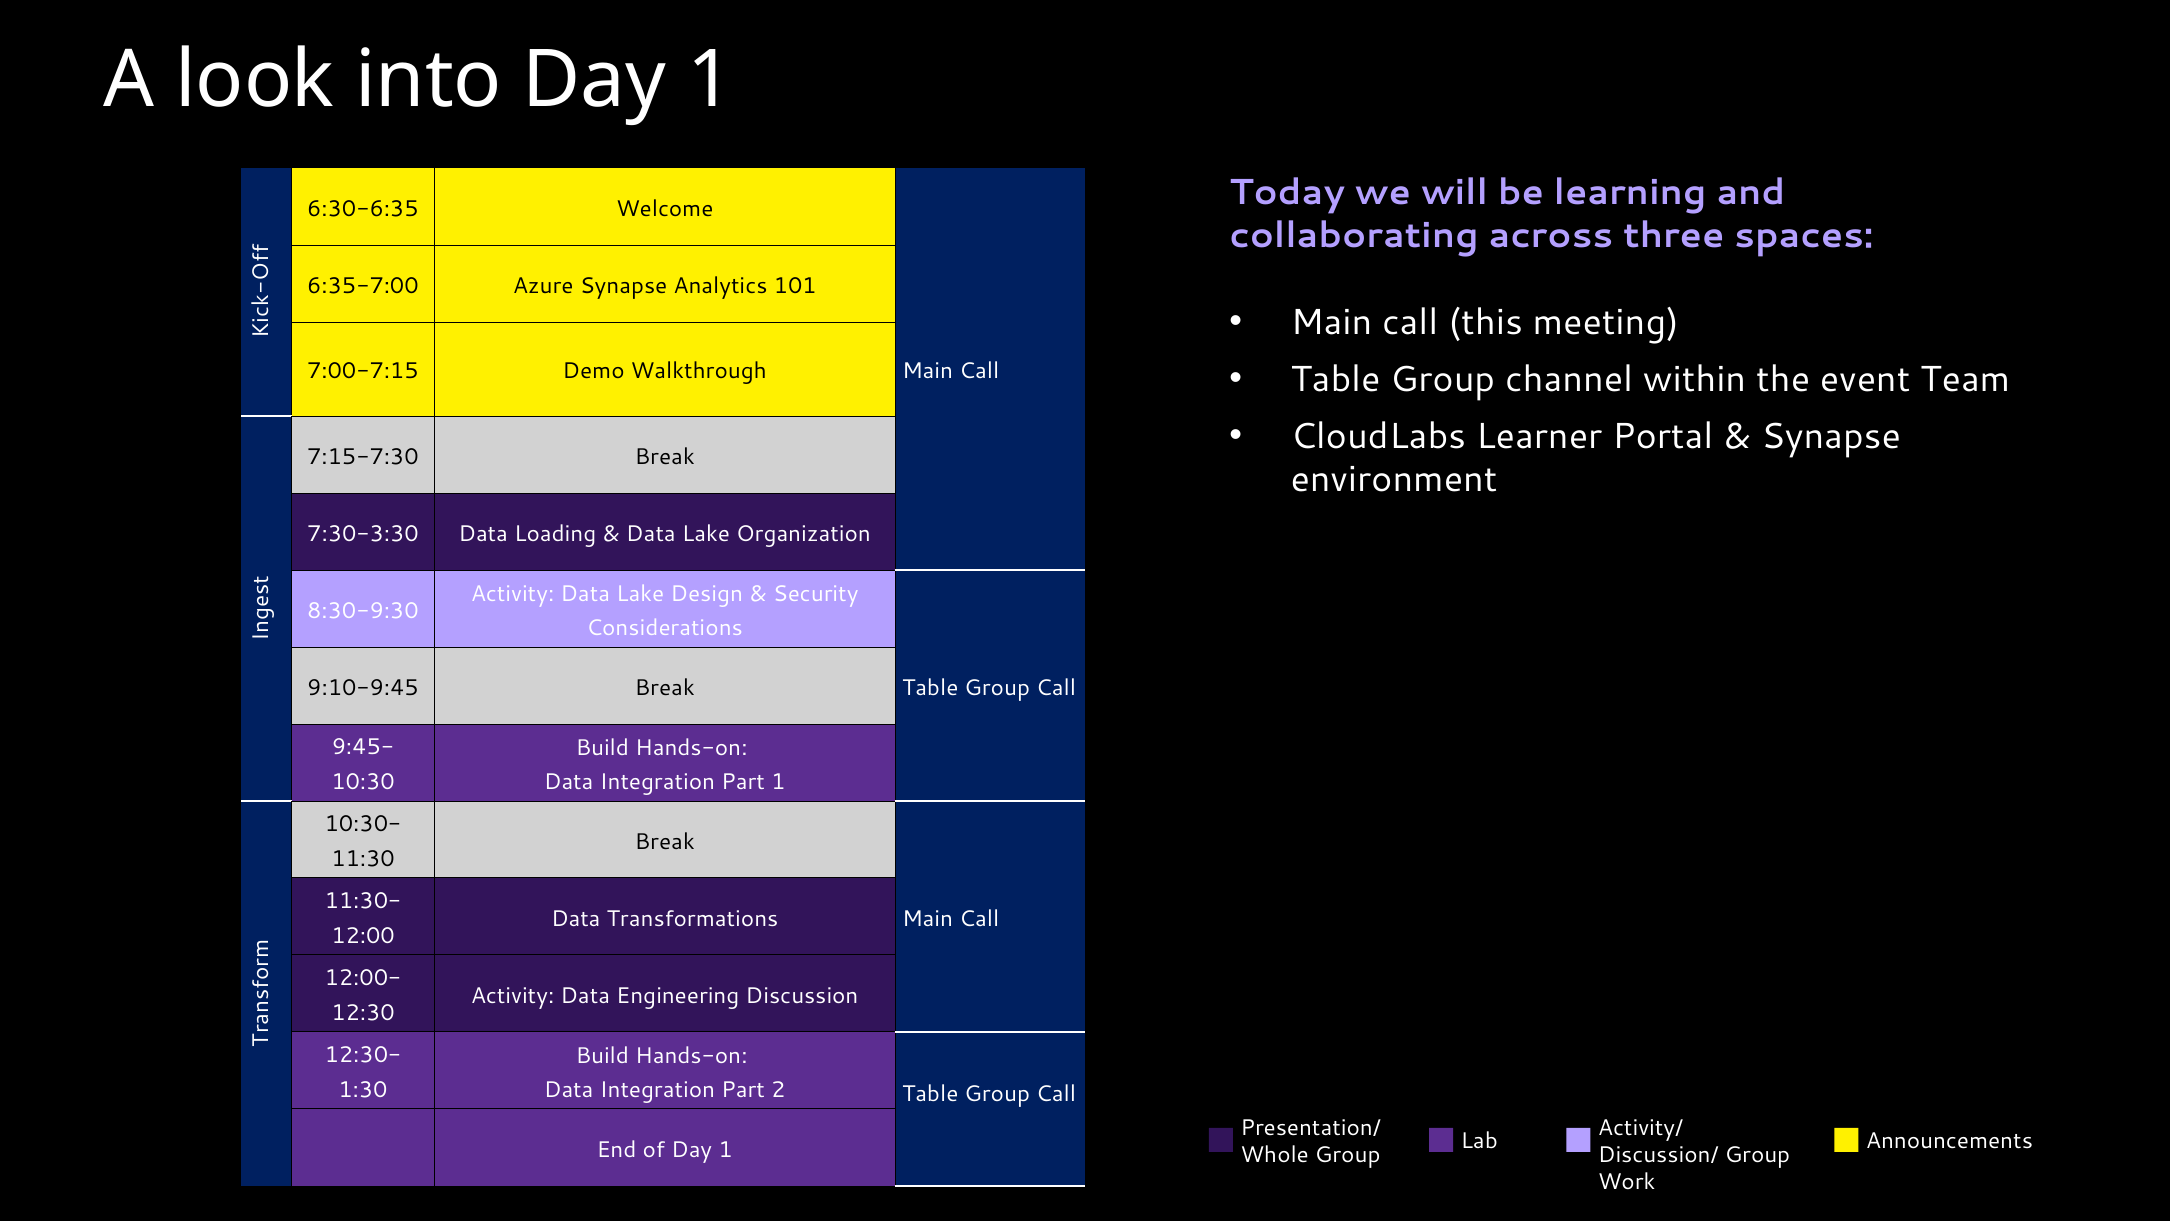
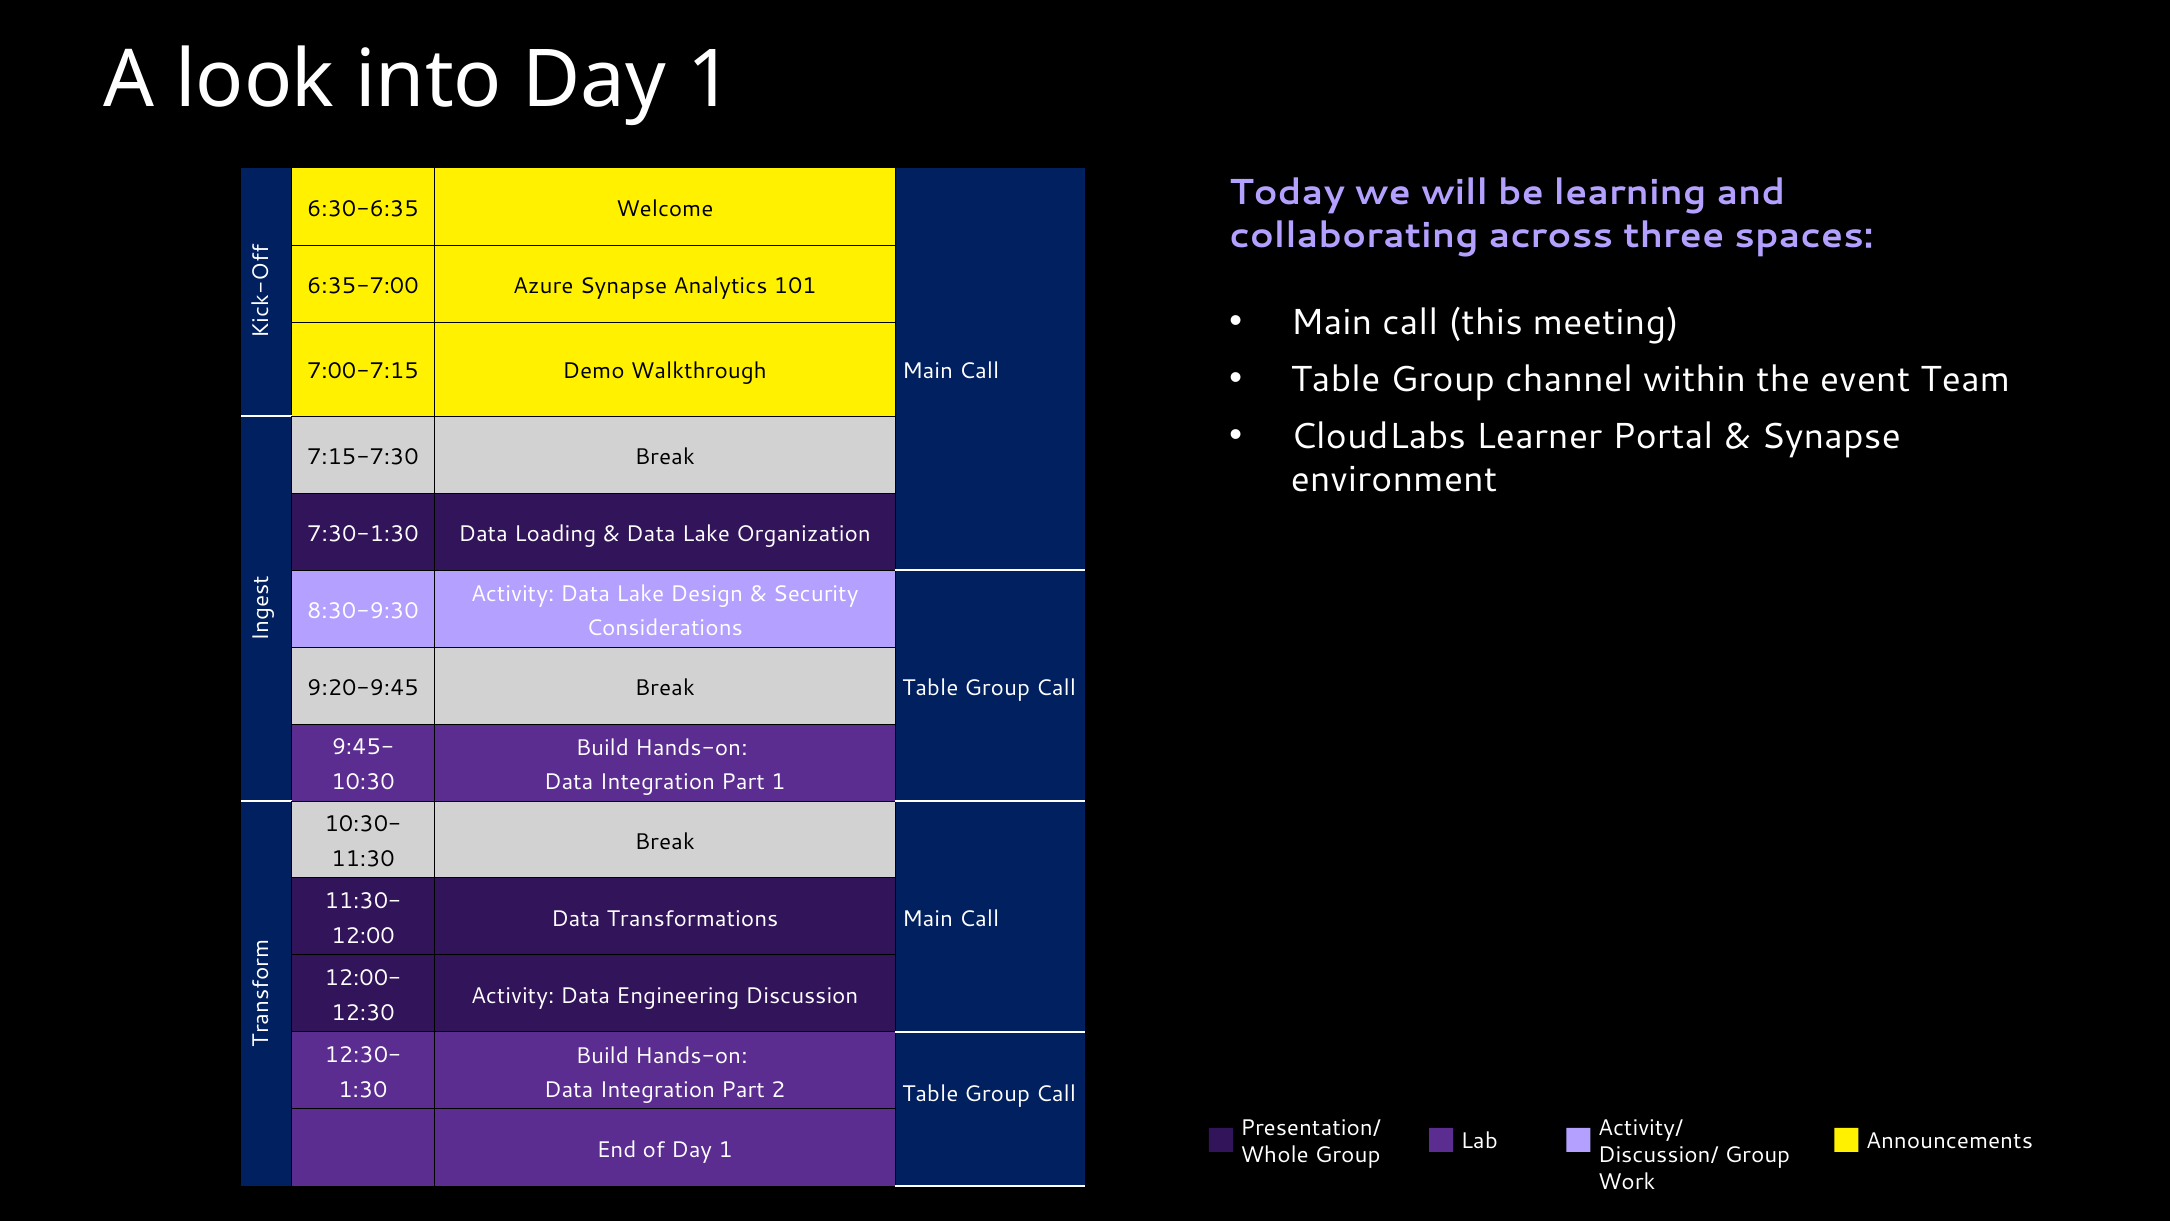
7:30-3:30: 7:30-3:30 -> 7:30-1:30
9:10-9:45: 9:10-9:45 -> 9:20-9:45
